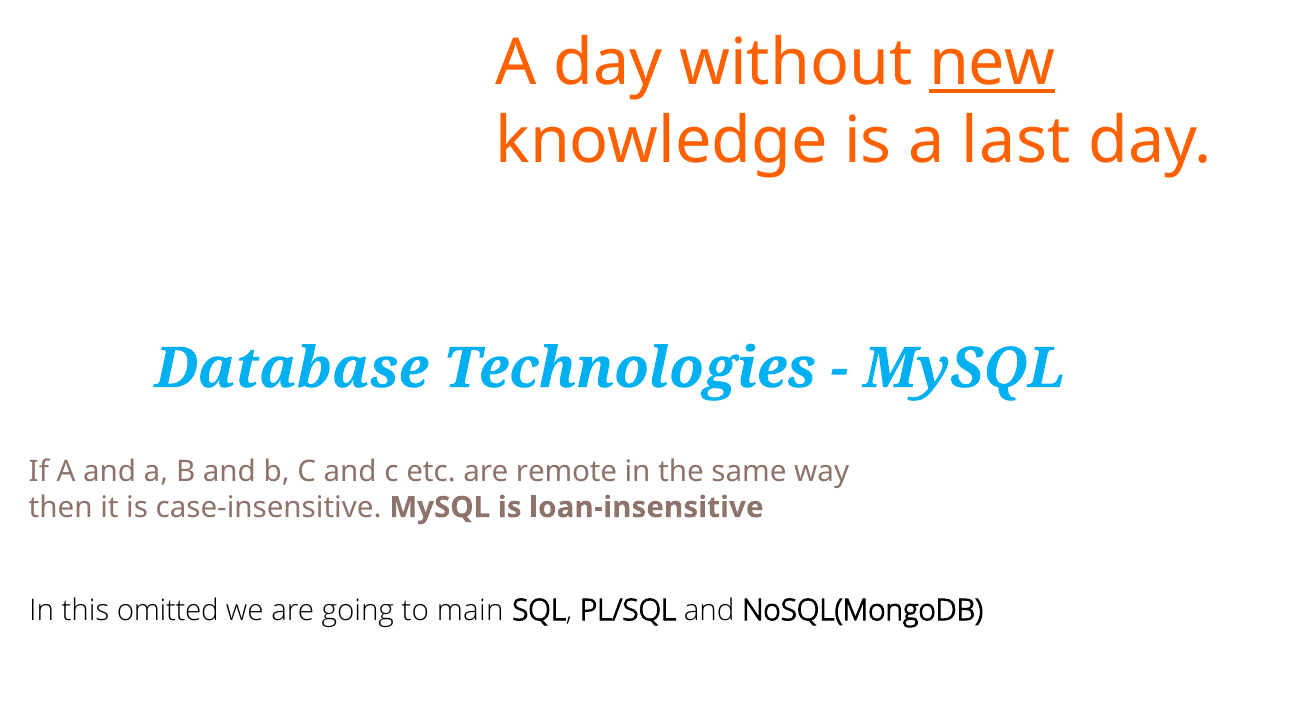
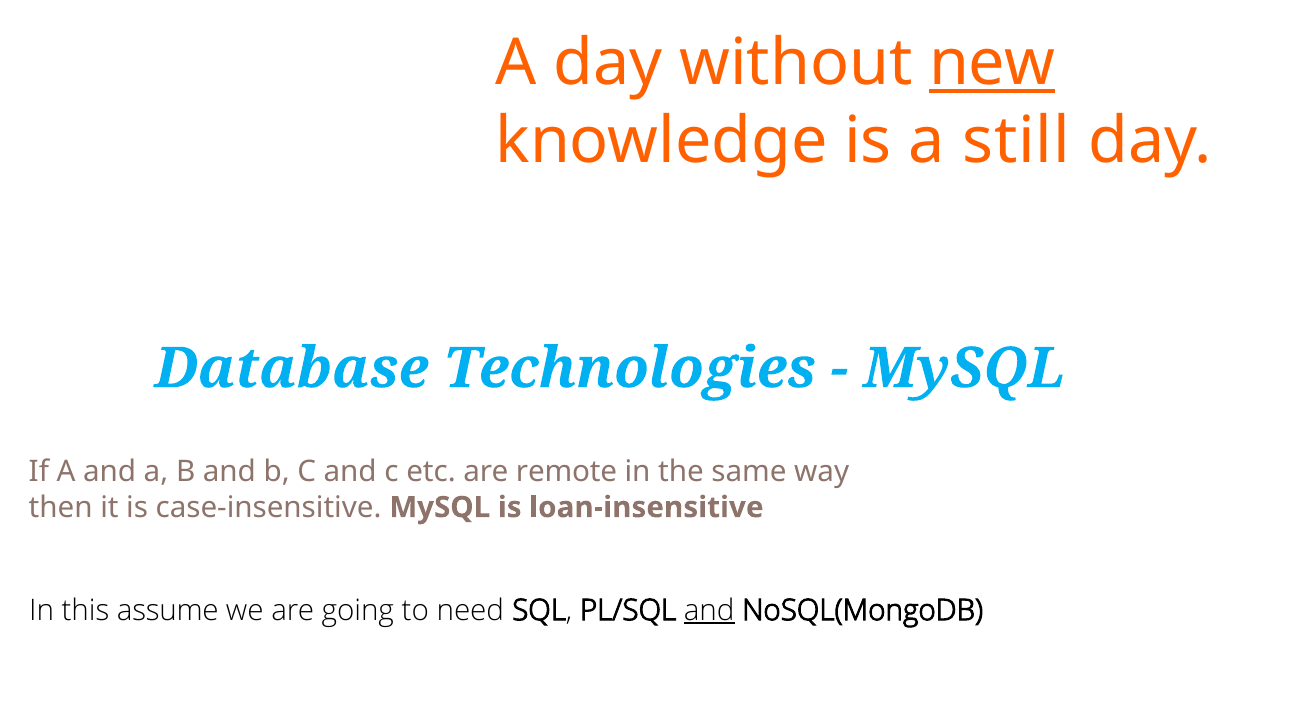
last: last -> still
omitted: omitted -> assume
main: main -> need
and at (709, 610) underline: none -> present
